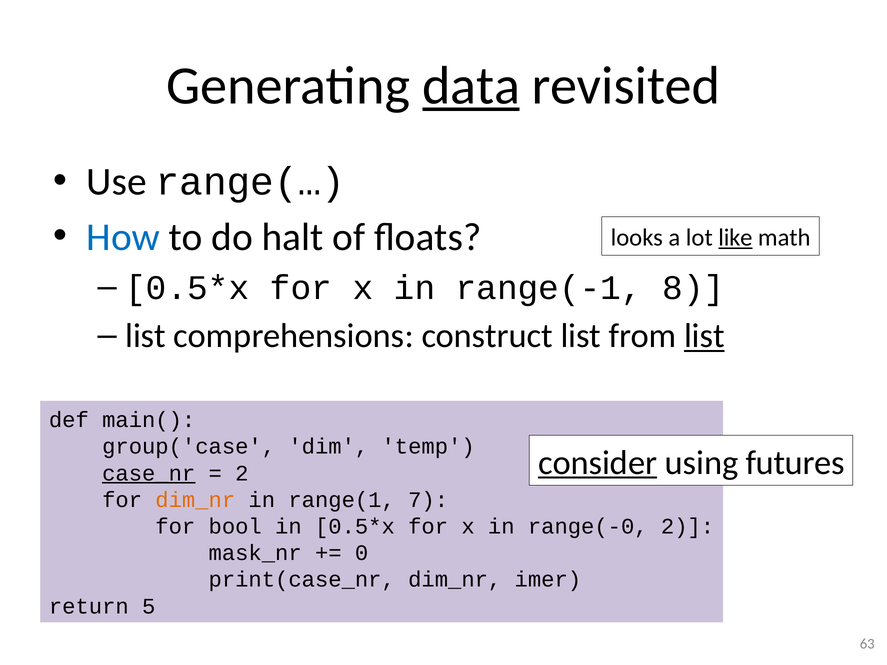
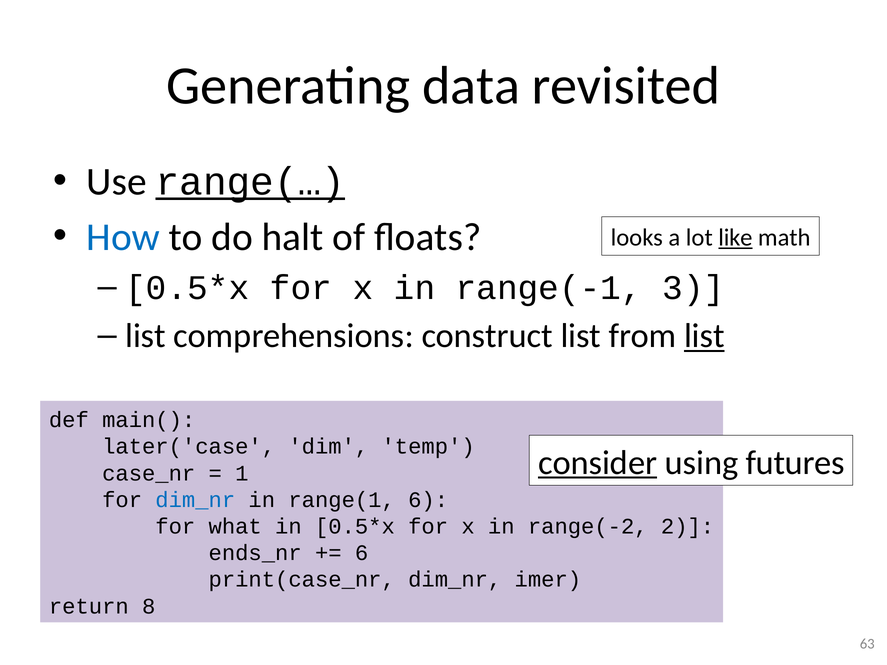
data underline: present -> none
range(… underline: none -> present
8: 8 -> 3
group('case: group('case -> later('case
case_nr underline: present -> none
2 at (242, 473): 2 -> 1
dim_nr at (195, 500) colour: orange -> blue
range(1 7: 7 -> 6
bool: bool -> what
range(-0: range(-0 -> range(-2
mask_nr: mask_nr -> ends_nr
0 at (362, 553): 0 -> 6
5: 5 -> 8
